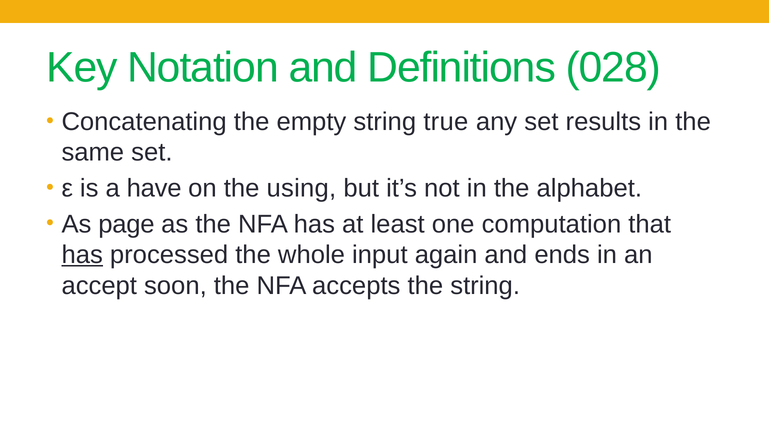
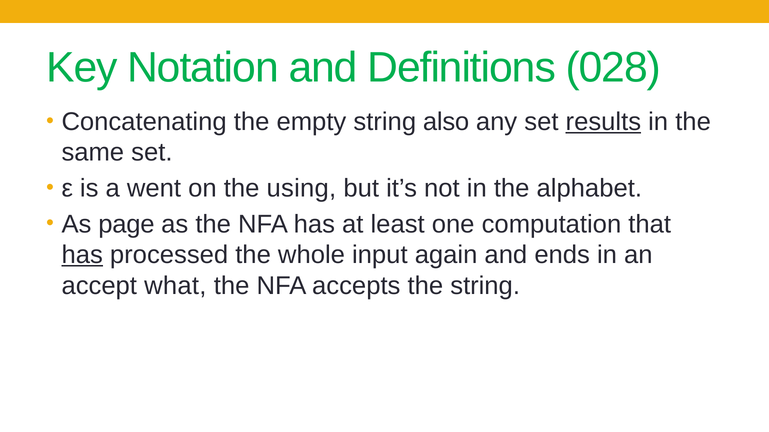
true: true -> also
results underline: none -> present
have: have -> went
soon: soon -> what
